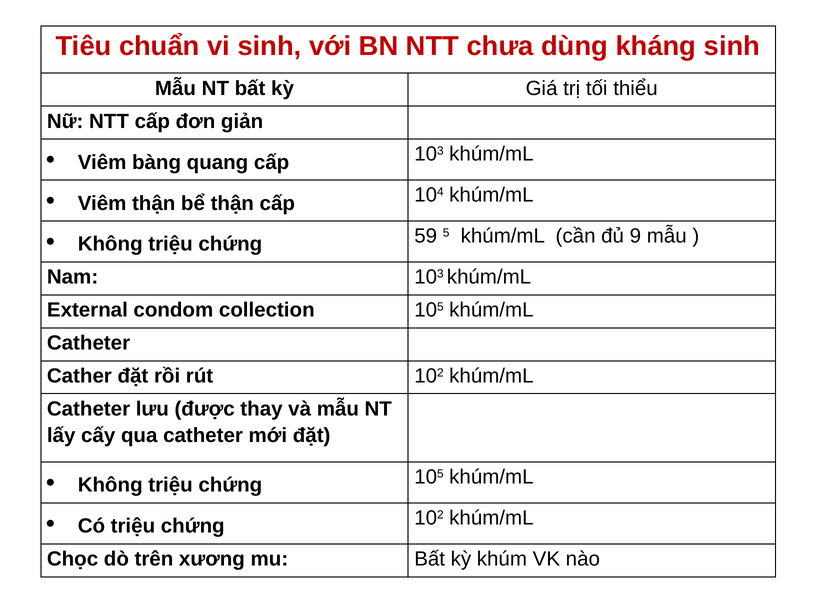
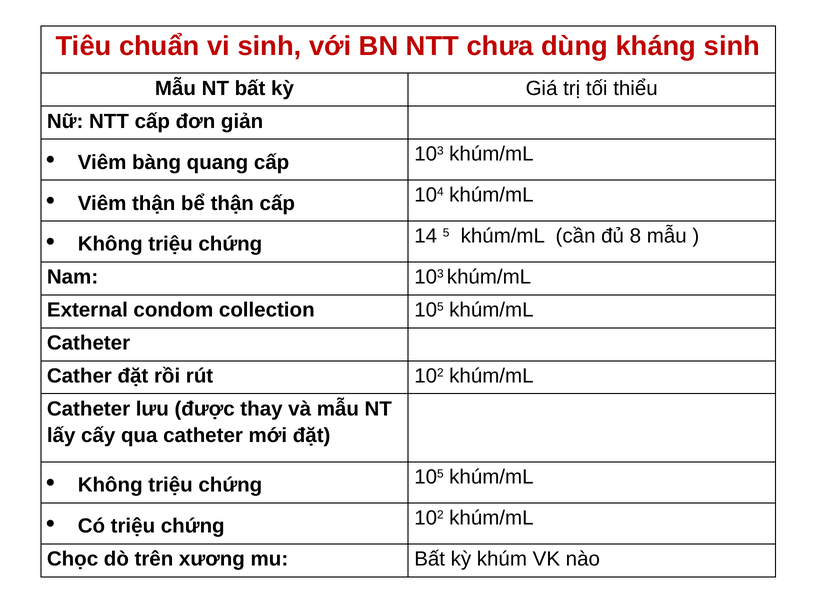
59: 59 -> 14
9: 9 -> 8
